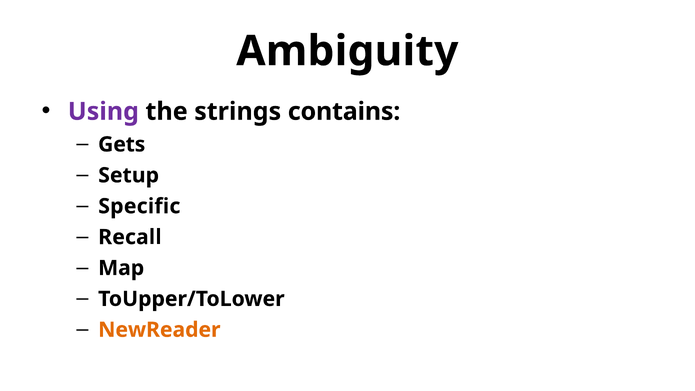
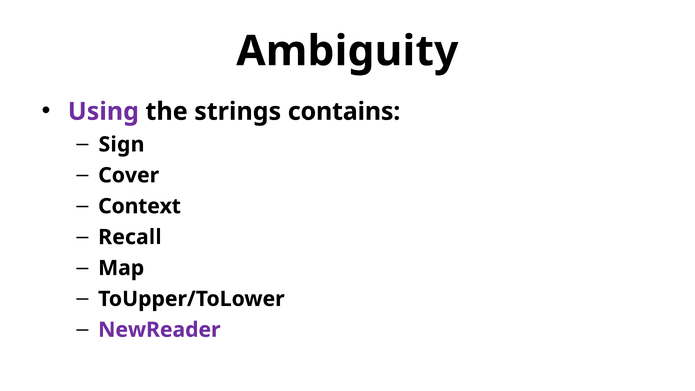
Gets: Gets -> Sign
Setup: Setup -> Cover
Specific: Specific -> Context
NewReader colour: orange -> purple
